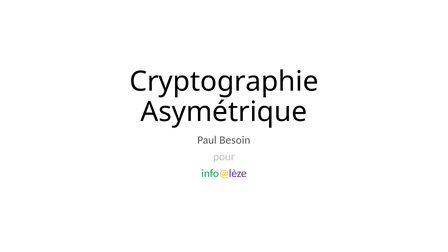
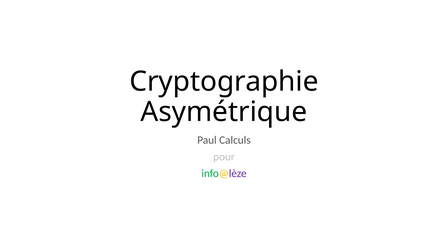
Besoin: Besoin -> Calculs
